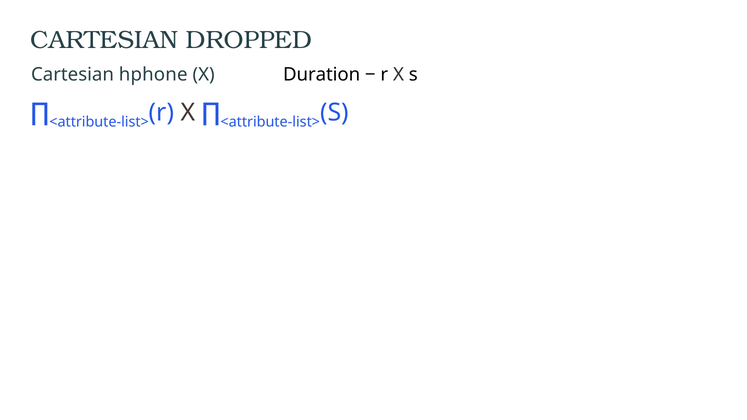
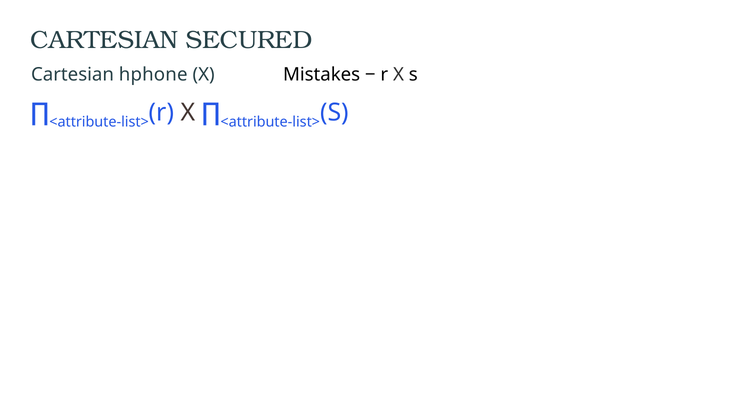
DROPPED: DROPPED -> SECURED
Duration: Duration -> Mistakes
